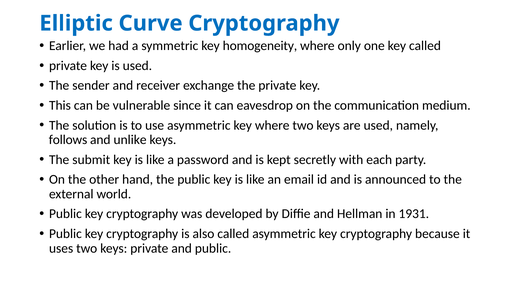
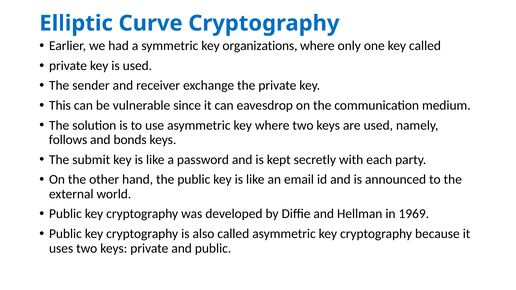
homogeneity: homogeneity -> organizations
unlike: unlike -> bonds
1931: 1931 -> 1969
